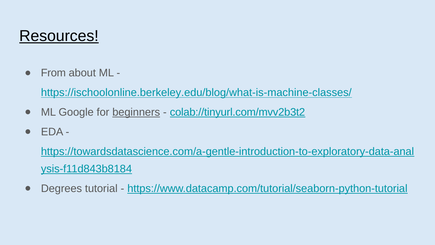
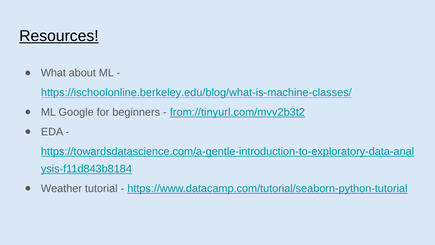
From: From -> What
beginners underline: present -> none
colab://tinyurl.com/mvv2b3t2: colab://tinyurl.com/mvv2b3t2 -> from://tinyurl.com/mvv2b3t2
Degrees: Degrees -> Weather
